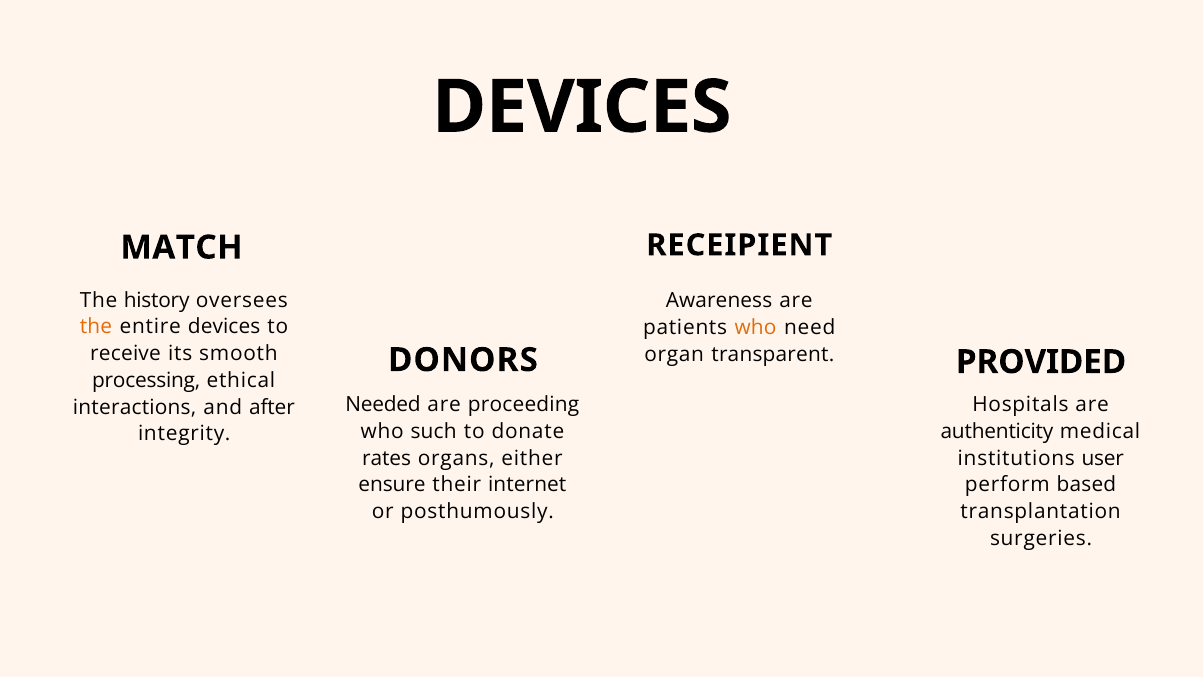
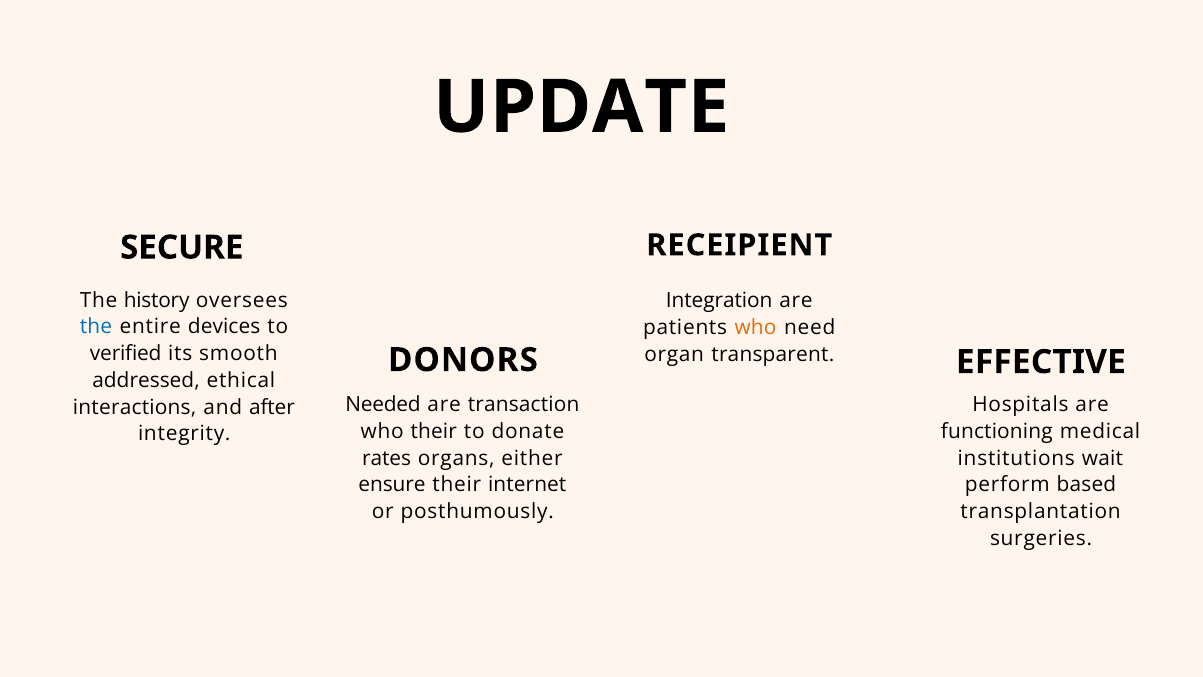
DEVICES at (582, 107): DEVICES -> UPDATE
MATCH: MATCH -> SECURE
Awareness: Awareness -> Integration
the at (96, 327) colour: orange -> blue
receive: receive -> verified
PROVIDED: PROVIDED -> EFFECTIVE
processing: processing -> addressed
proceeding: proceeding -> transaction
who such: such -> their
authenticity: authenticity -> functioning
user: user -> wait
